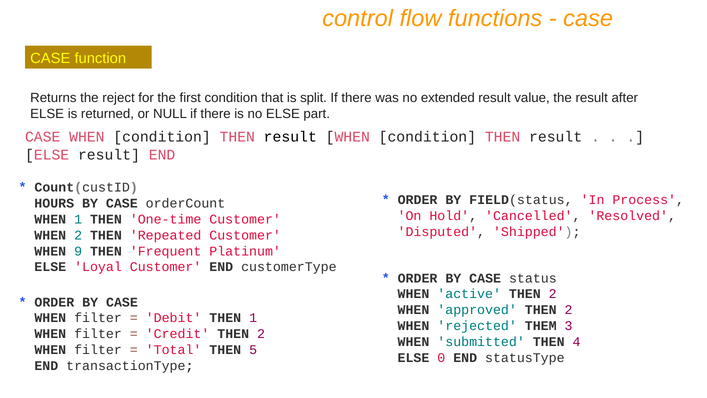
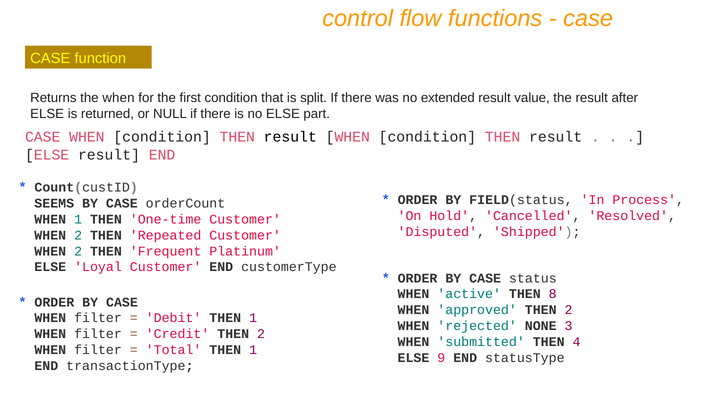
the reject: reject -> when
HOURS: HOURS -> SEEMS
9 at (78, 251): 9 -> 2
active THEN 2: 2 -> 8
THEM: THEM -> NONE
Total THEN 5: 5 -> 1
0: 0 -> 9
